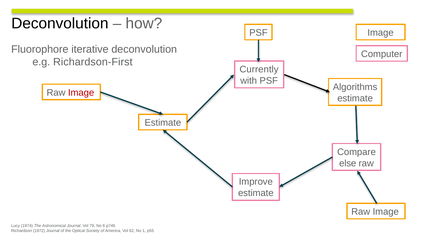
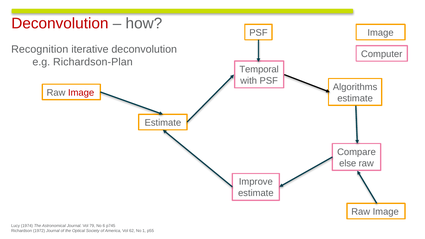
Deconvolution at (60, 23) colour: black -> red
Fluorophore: Fluorophore -> Recognition
Richardson-First: Richardson-First -> Richardson-Plan
Currently: Currently -> Temporal
